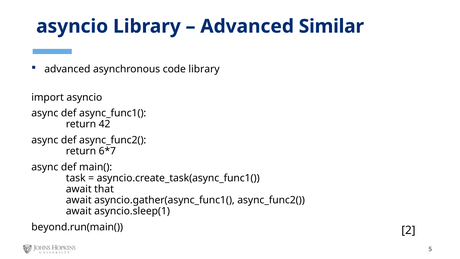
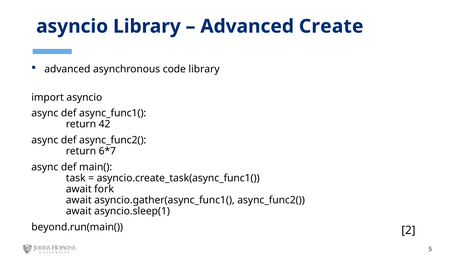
Similar: Similar -> Create
that: that -> fork
